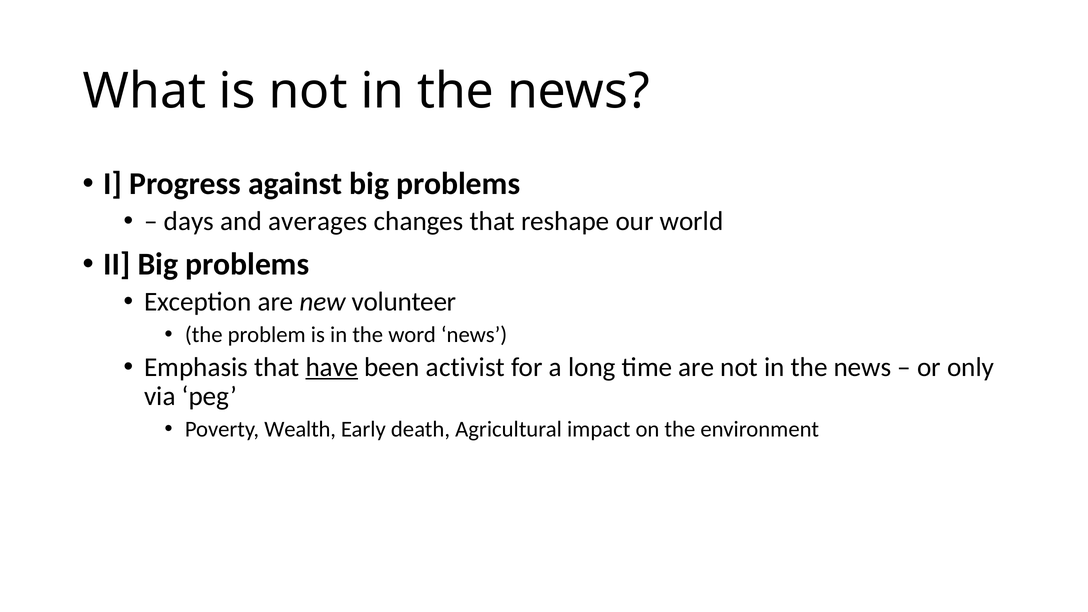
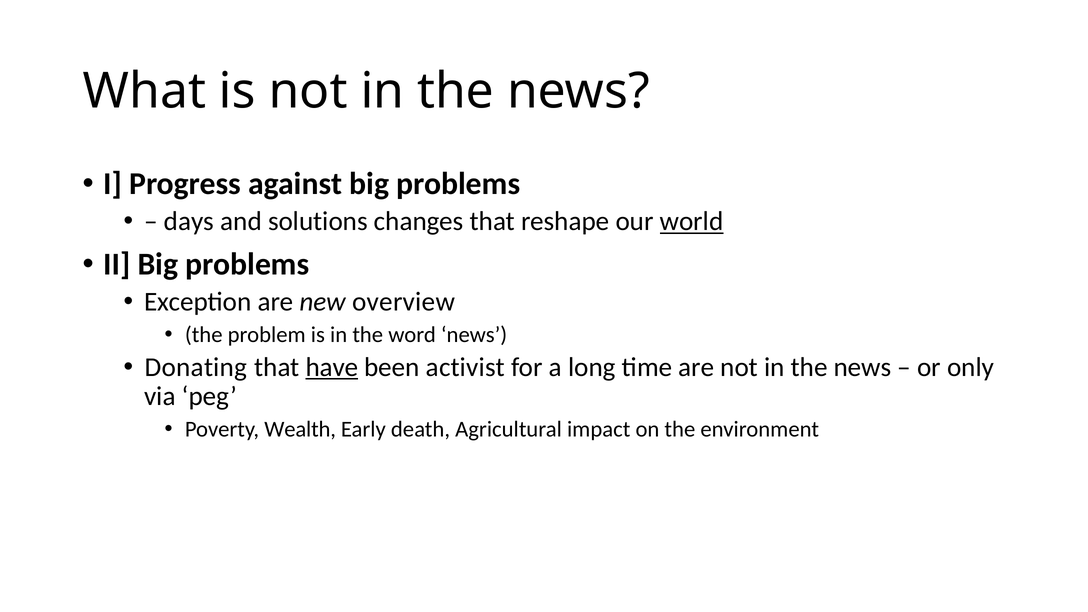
averages: averages -> solutions
world underline: none -> present
volunteer: volunteer -> overview
Emphasis: Emphasis -> Donating
